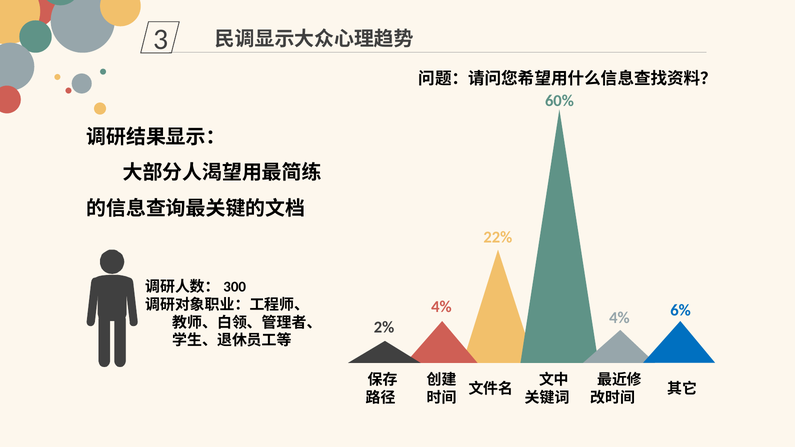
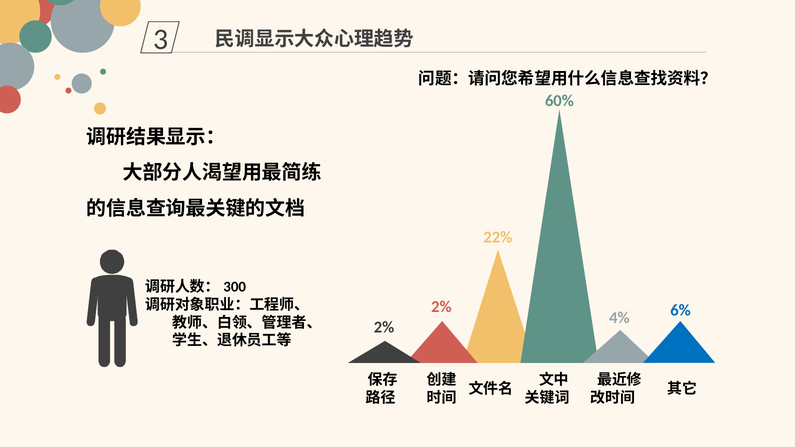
4% at (441, 307): 4% -> 2%
